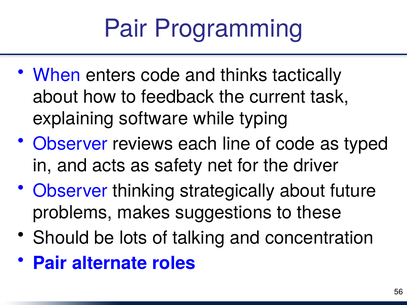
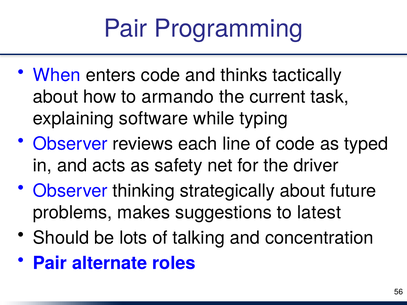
feedback: feedback -> armando
these: these -> latest
